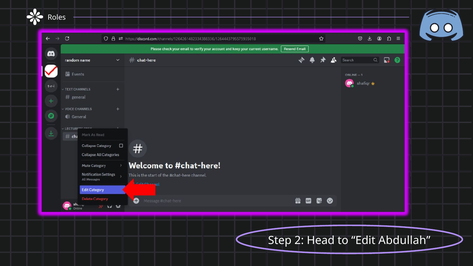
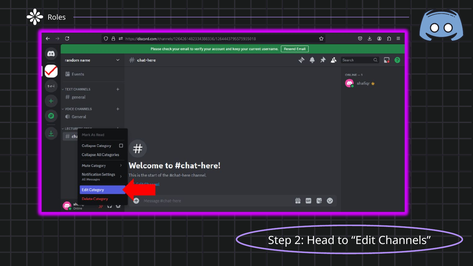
Abdullah: Abdullah -> Channels
